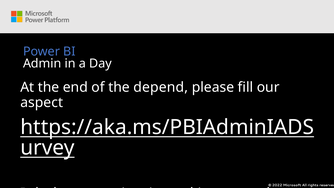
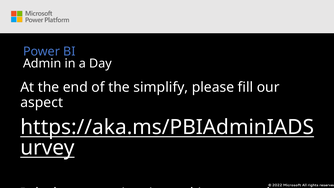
depend: depend -> simplify
